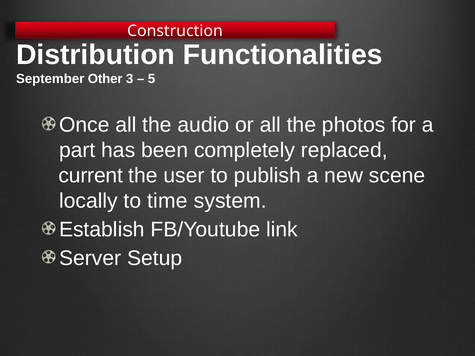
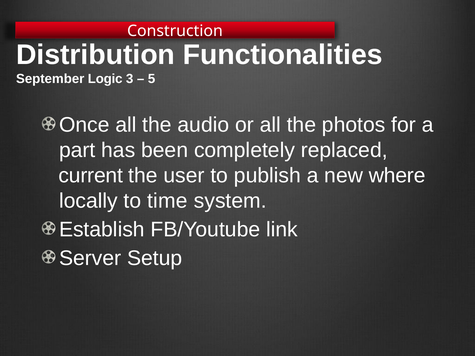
Other: Other -> Logic
scene: scene -> where
